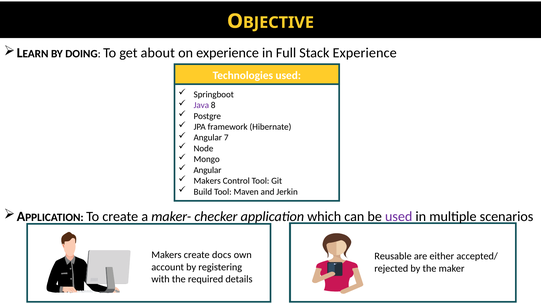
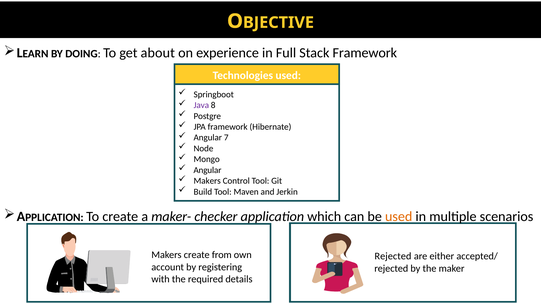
Stack Experience: Experience -> Framework
used at (399, 217) colour: purple -> orange
docs: docs -> from
Reusable at (393, 257): Reusable -> Rejected
